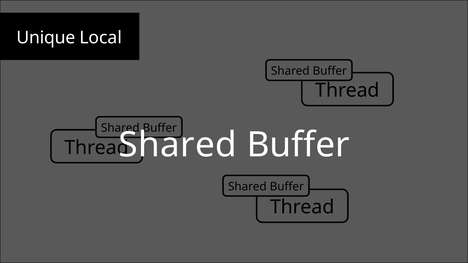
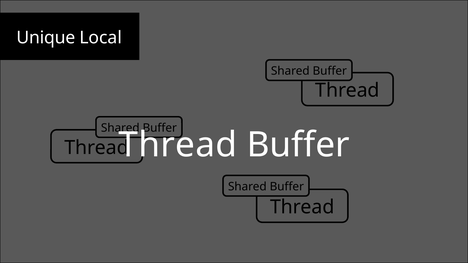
Shared at (178, 145): Shared -> Thread
